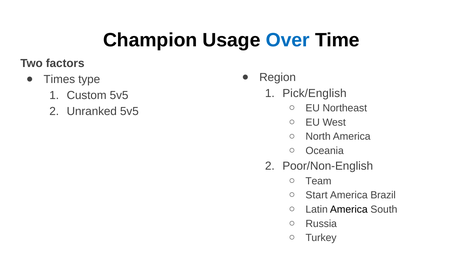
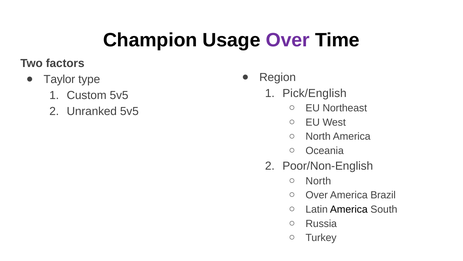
Over at (288, 40) colour: blue -> purple
Times: Times -> Taylor
Team at (318, 181): Team -> North
Start at (317, 195): Start -> Over
